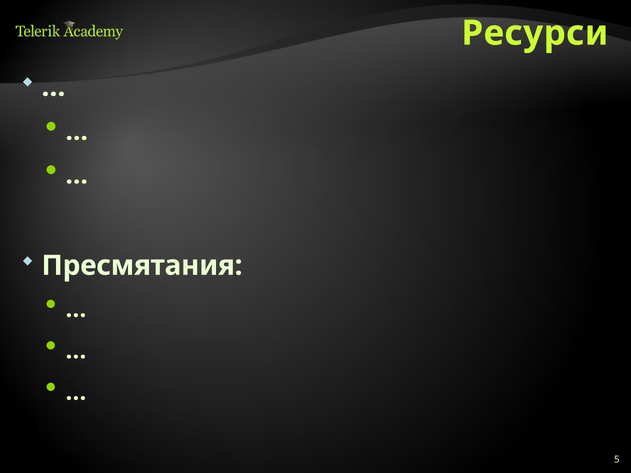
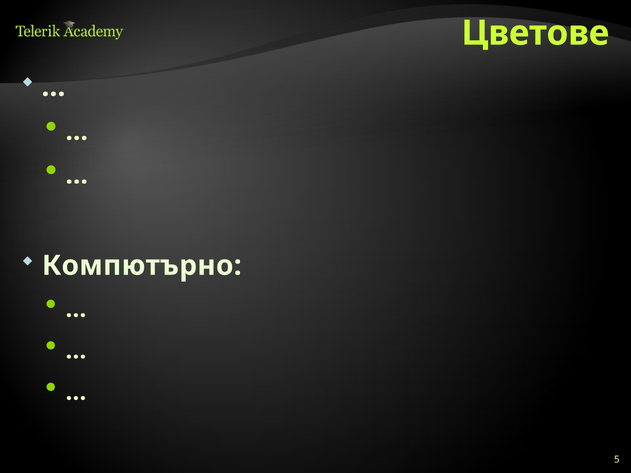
Ресурси: Ресурси -> Цветове
Пресмятания: Пресмятания -> Компютърно
